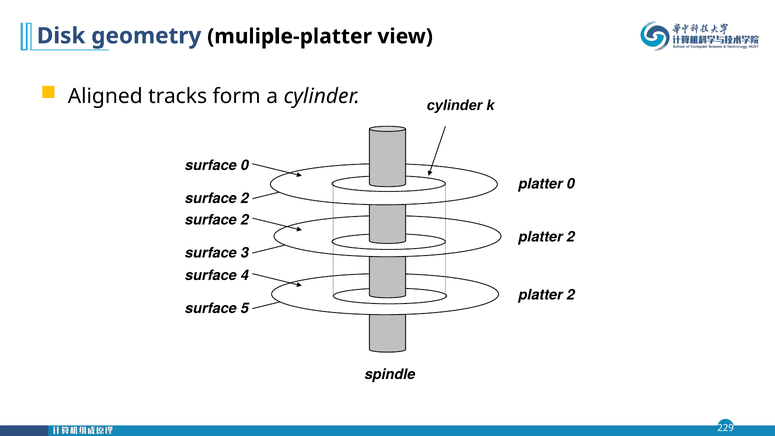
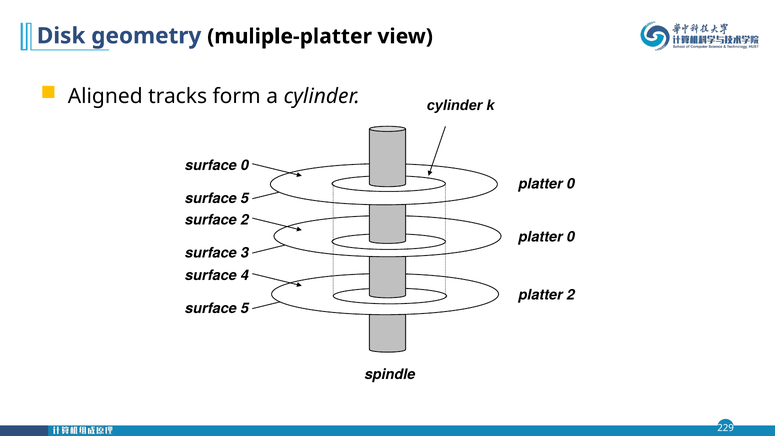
2 at (245, 199): 2 -> 5
2 at (571, 237): 2 -> 0
